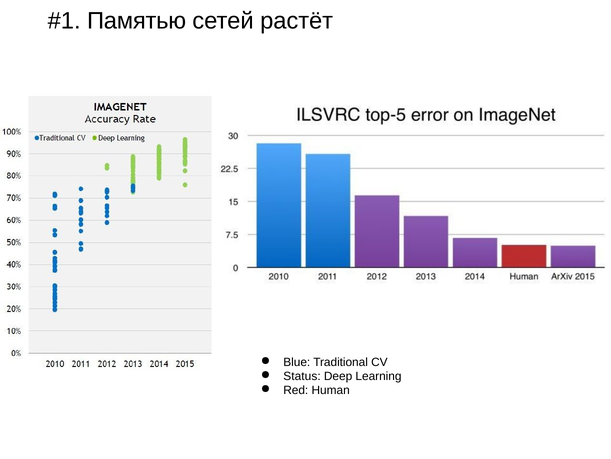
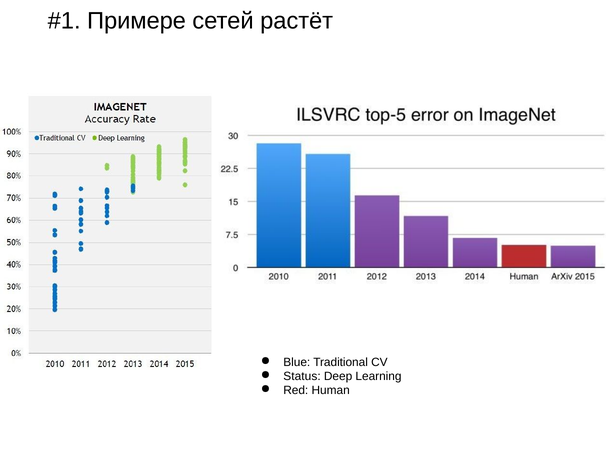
Памятью: Памятью -> Примере
